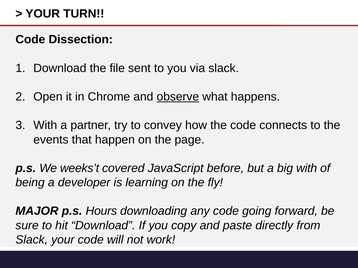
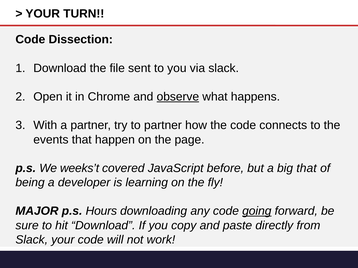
to convey: convey -> partner
big with: with -> that
going underline: none -> present
